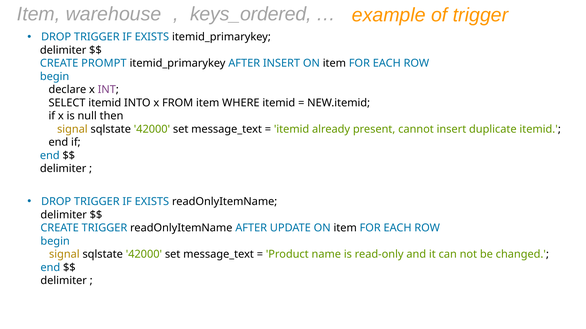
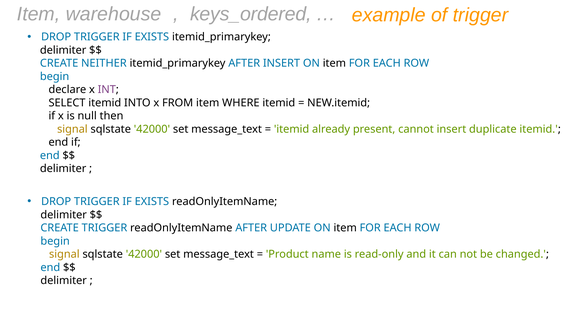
PROMPT: PROMPT -> NEITHER
